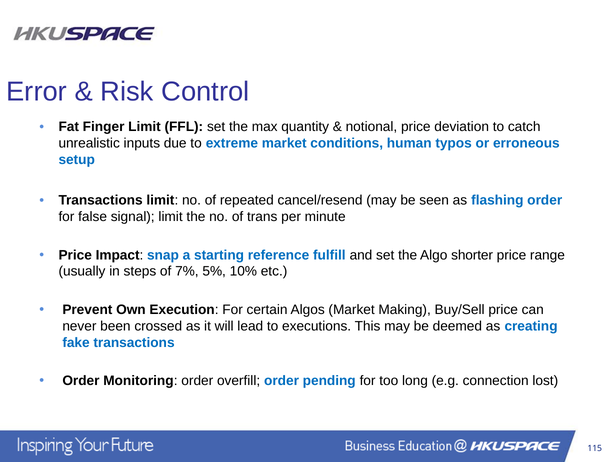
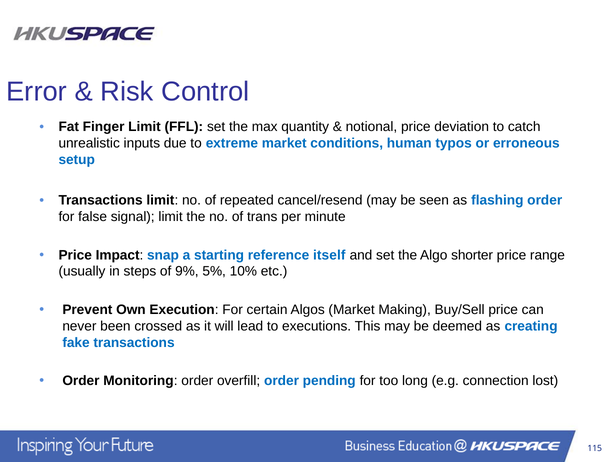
fulfill: fulfill -> itself
7%: 7% -> 9%
